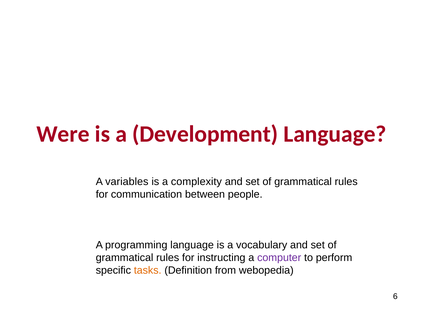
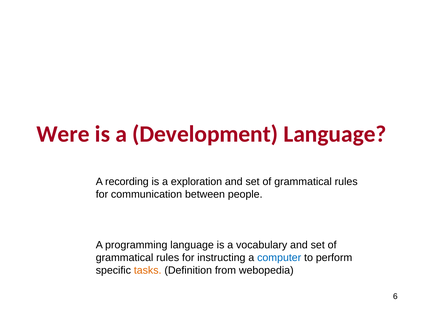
variables: variables -> recording
complexity: complexity -> exploration
computer colour: purple -> blue
